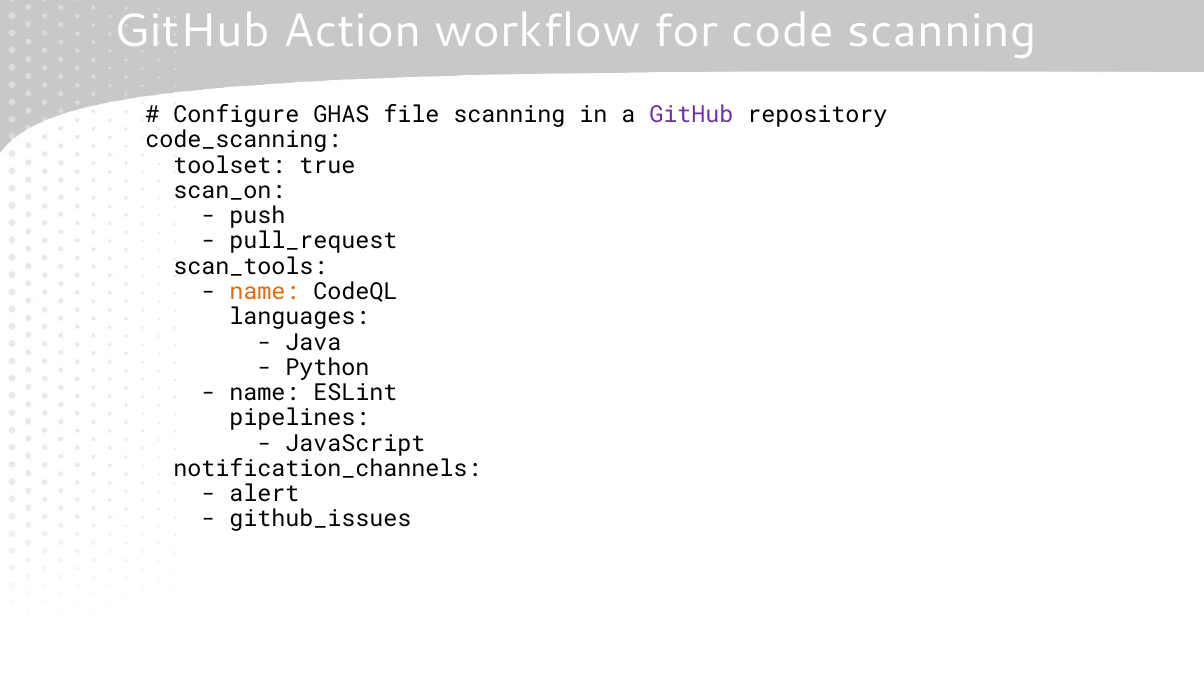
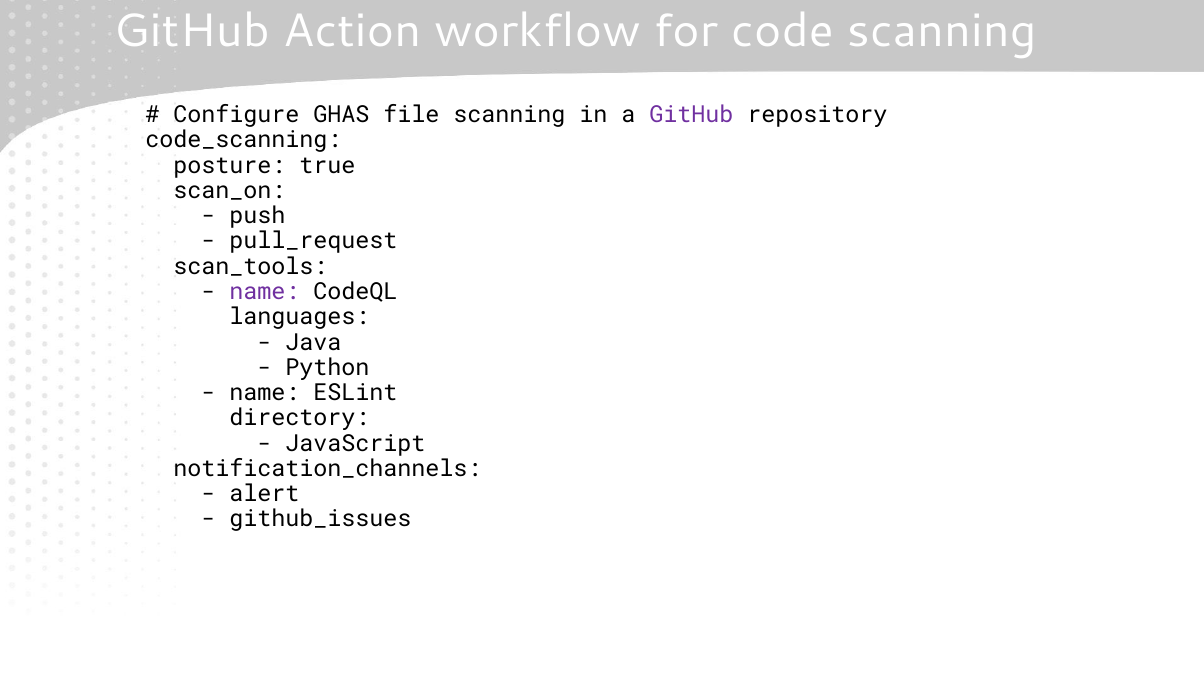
toolset: toolset -> posture
name at (264, 292) colour: orange -> purple
pipelines: pipelines -> directory
